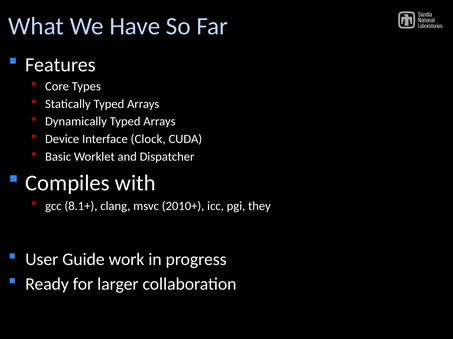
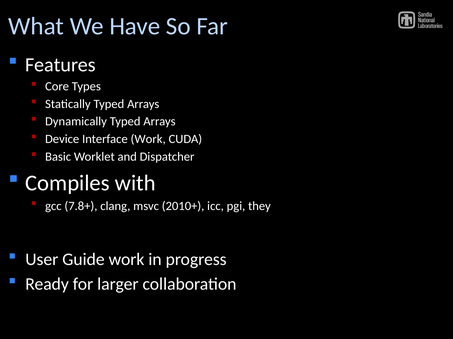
Interface Clock: Clock -> Work
8.1+: 8.1+ -> 7.8+
